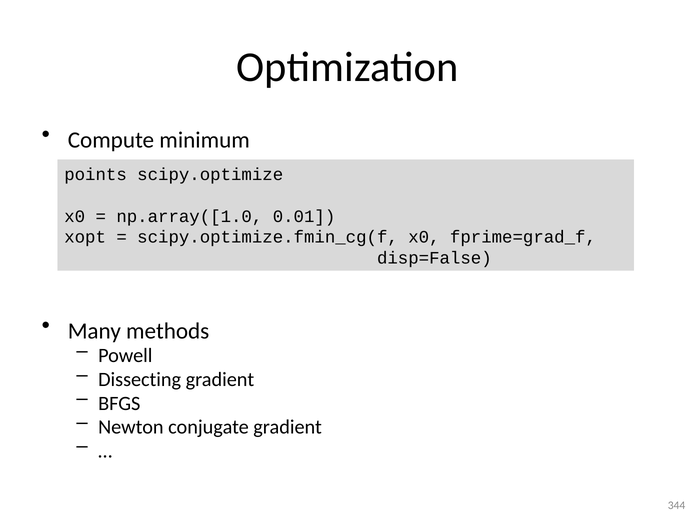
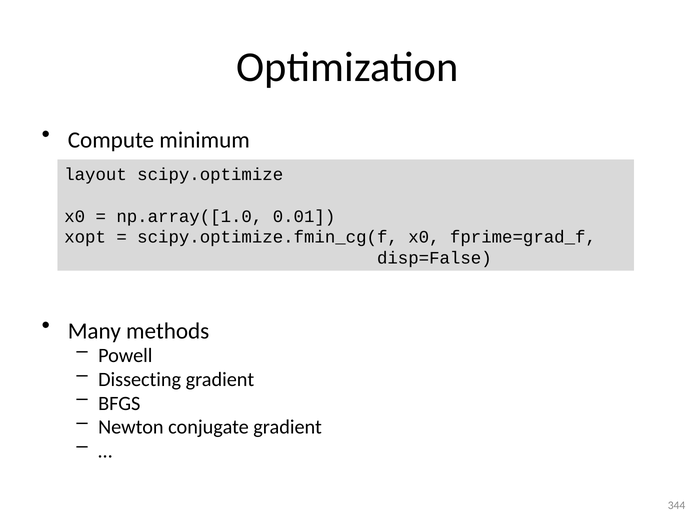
points: points -> layout
